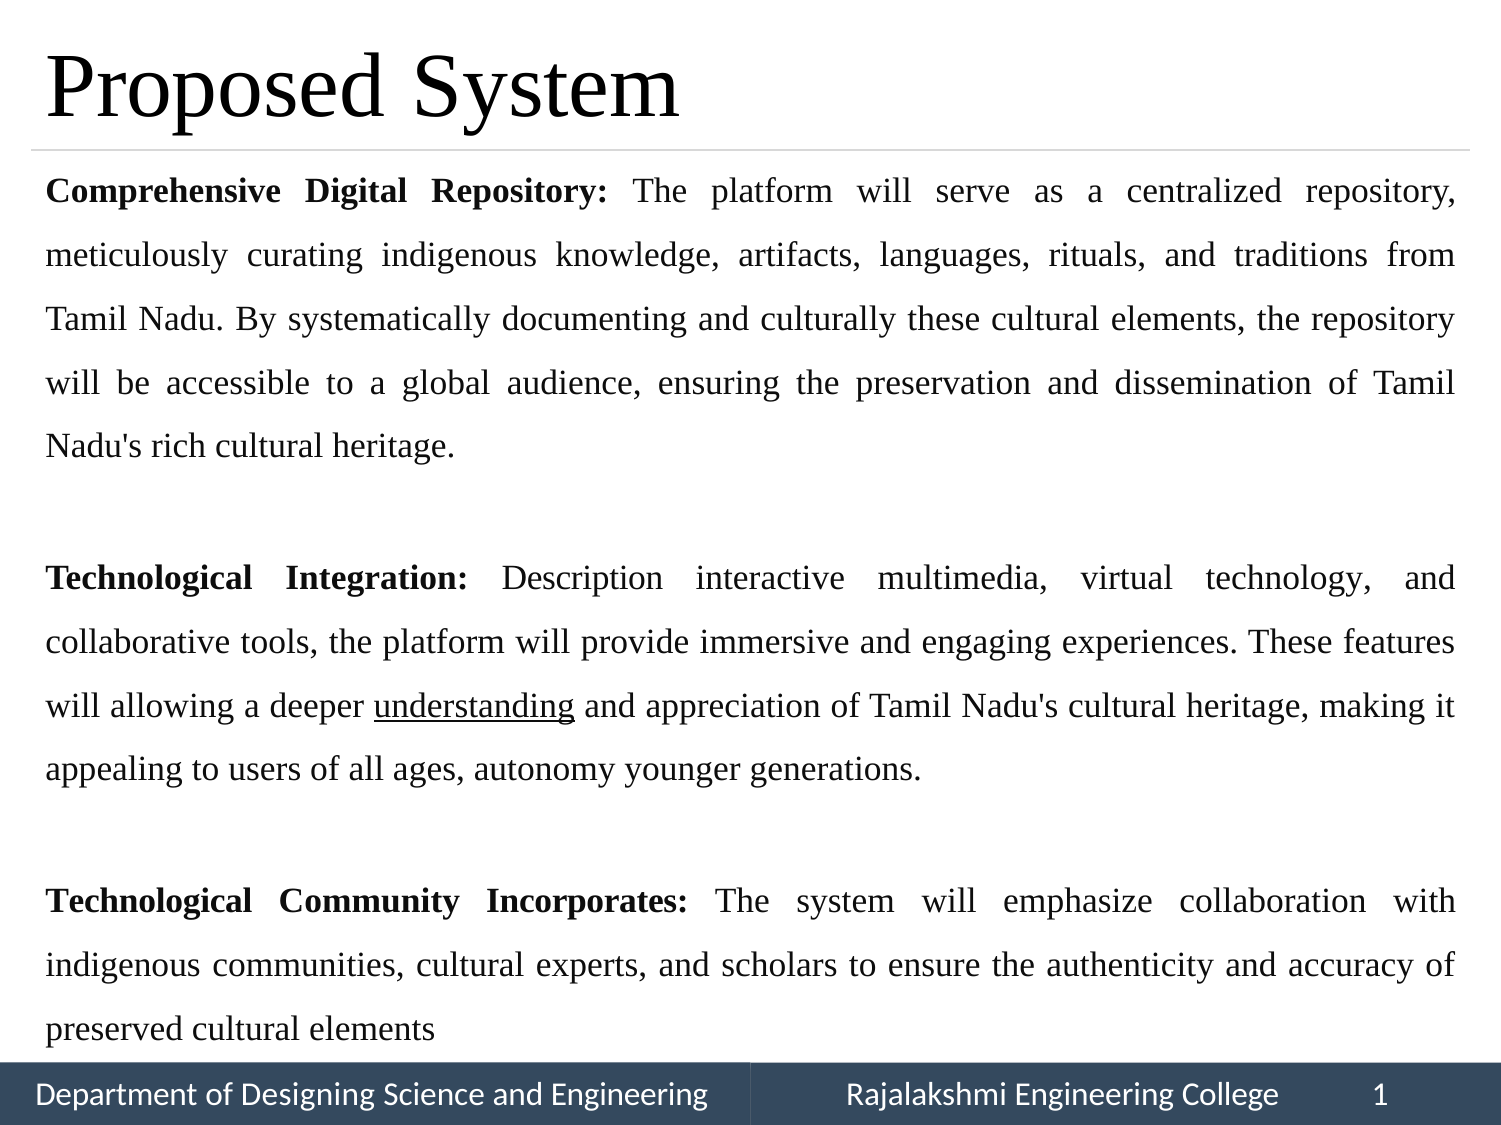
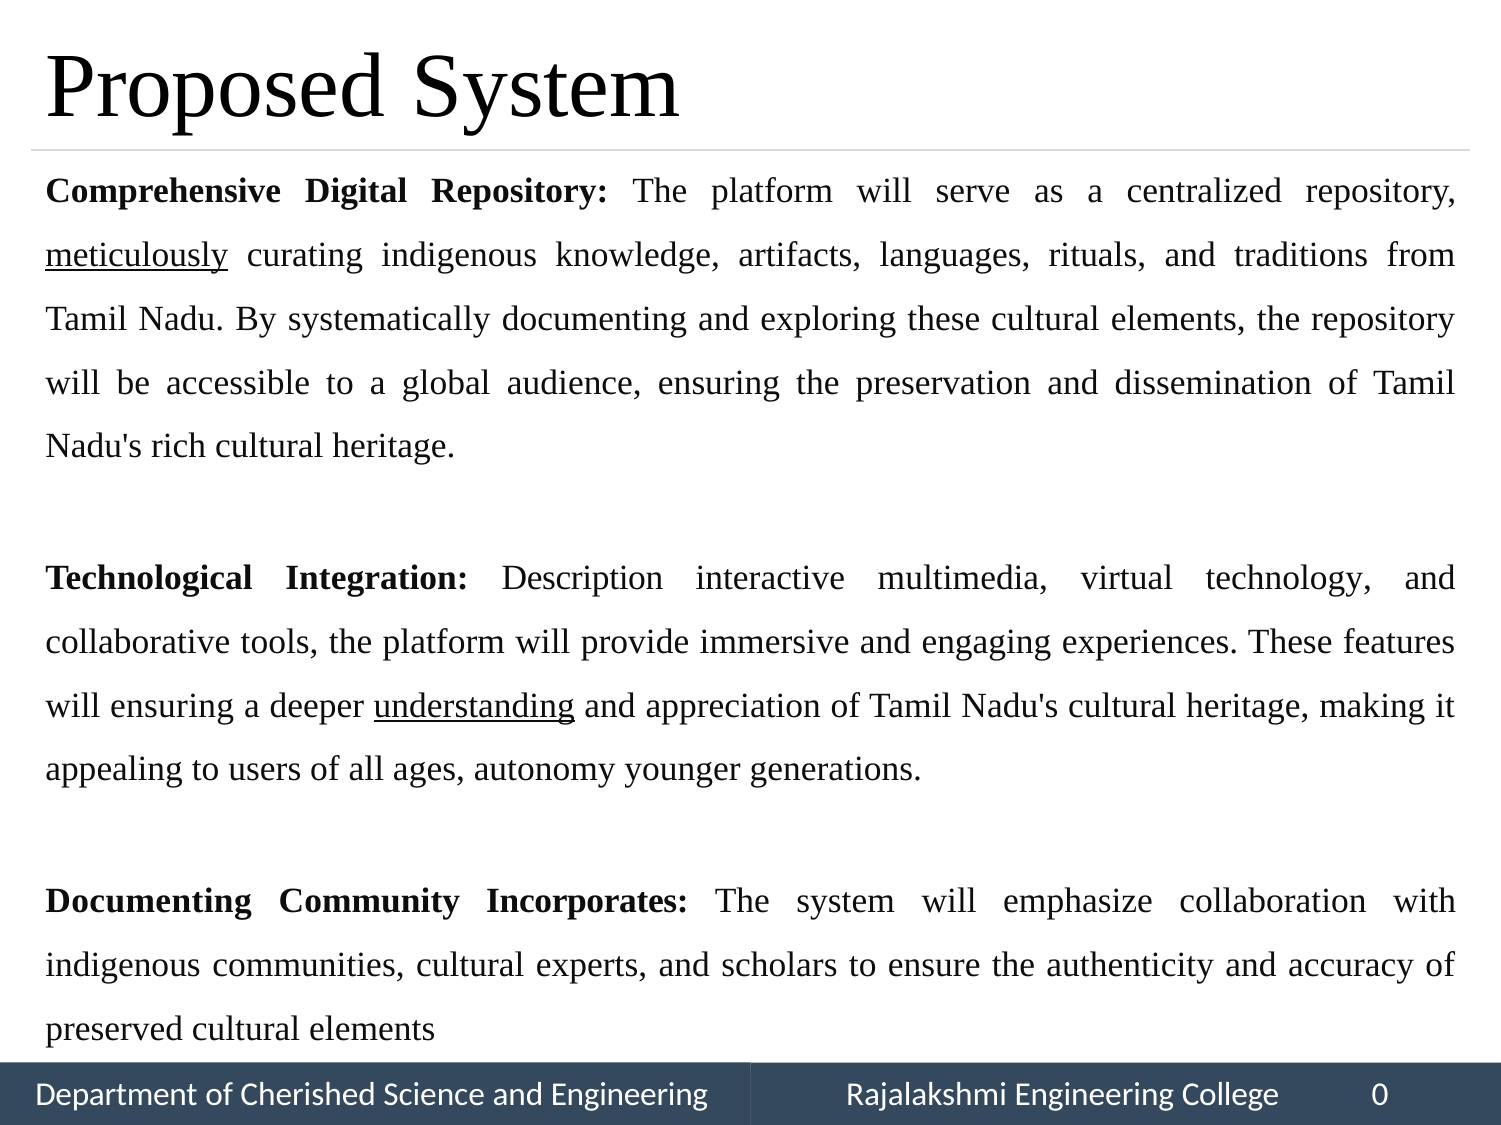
meticulously underline: none -> present
culturally: culturally -> exploring
will allowing: allowing -> ensuring
Technological at (149, 901): Technological -> Documenting
Designing: Designing -> Cherished
1: 1 -> 0
